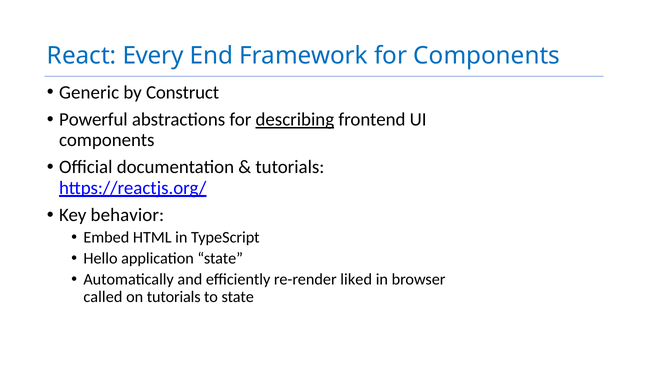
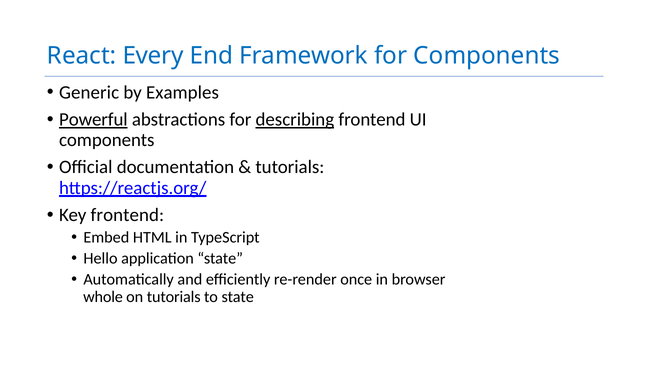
Construct: Construct -> Examples
Powerful underline: none -> present
Key behavior: behavior -> frontend
liked: liked -> once
called: called -> whole
